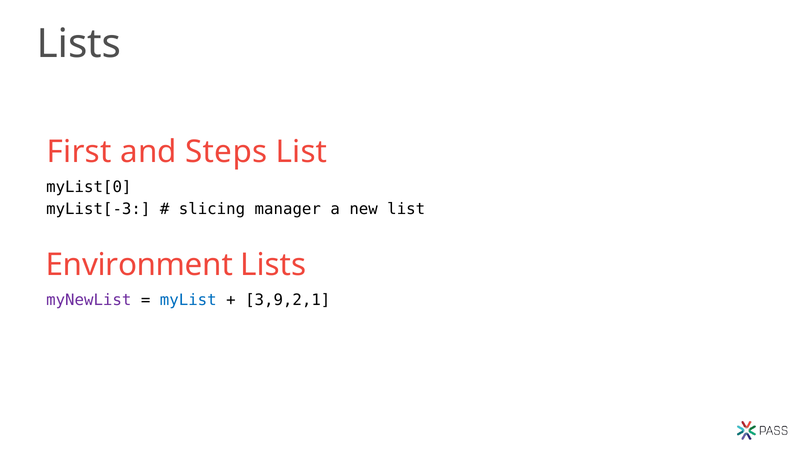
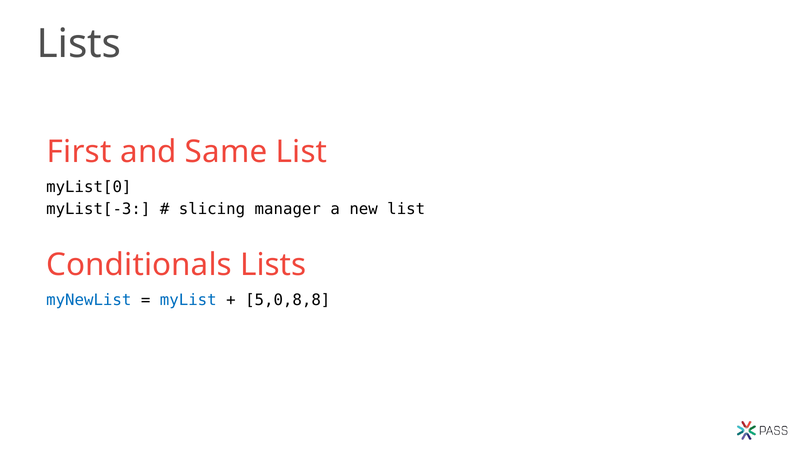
Steps: Steps -> Same
Environment: Environment -> Conditionals
myNewList colour: purple -> blue
3,9,2,1: 3,9,2,1 -> 5,0,8,8
